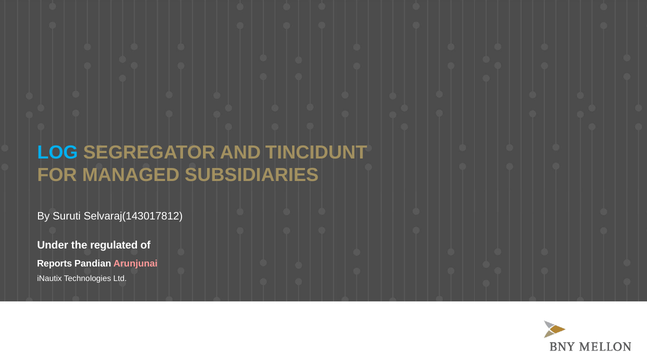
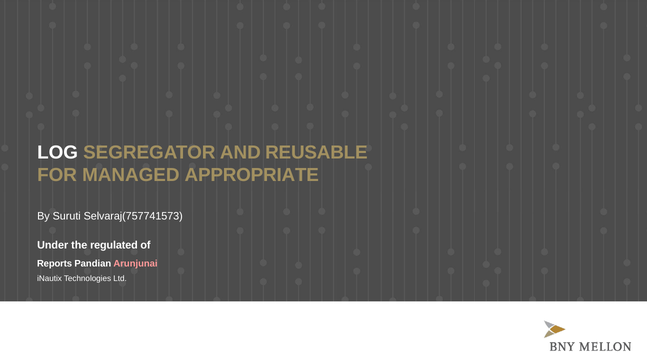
LOG colour: light blue -> white
TINCIDUNT: TINCIDUNT -> REUSABLE
SUBSIDIARIES: SUBSIDIARIES -> APPROPRIATE
Selvaraj(143017812: Selvaraj(143017812 -> Selvaraj(757741573
